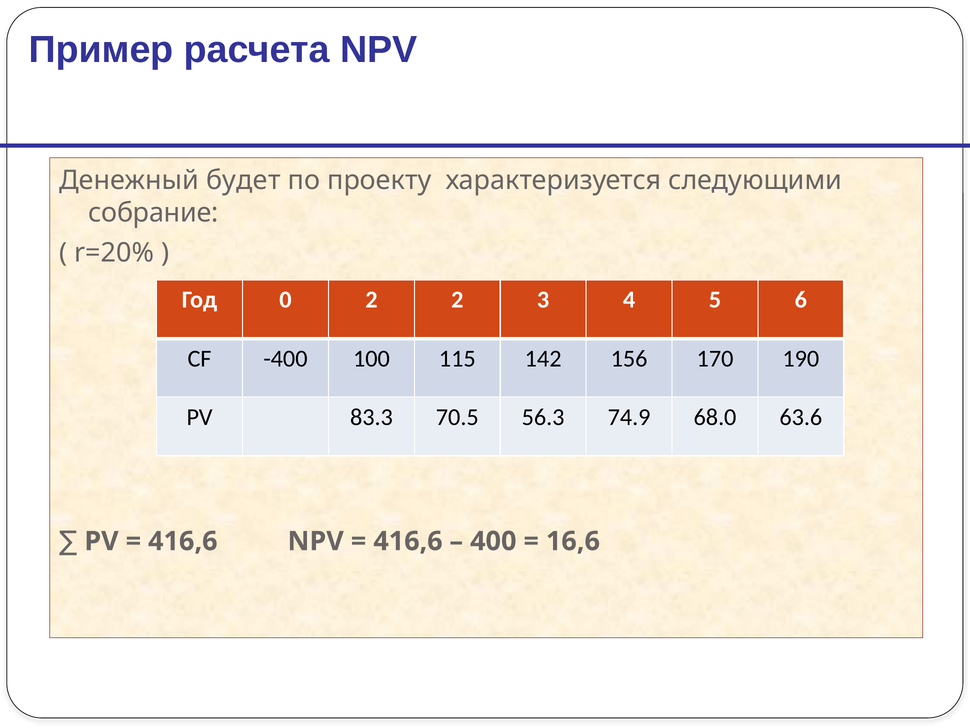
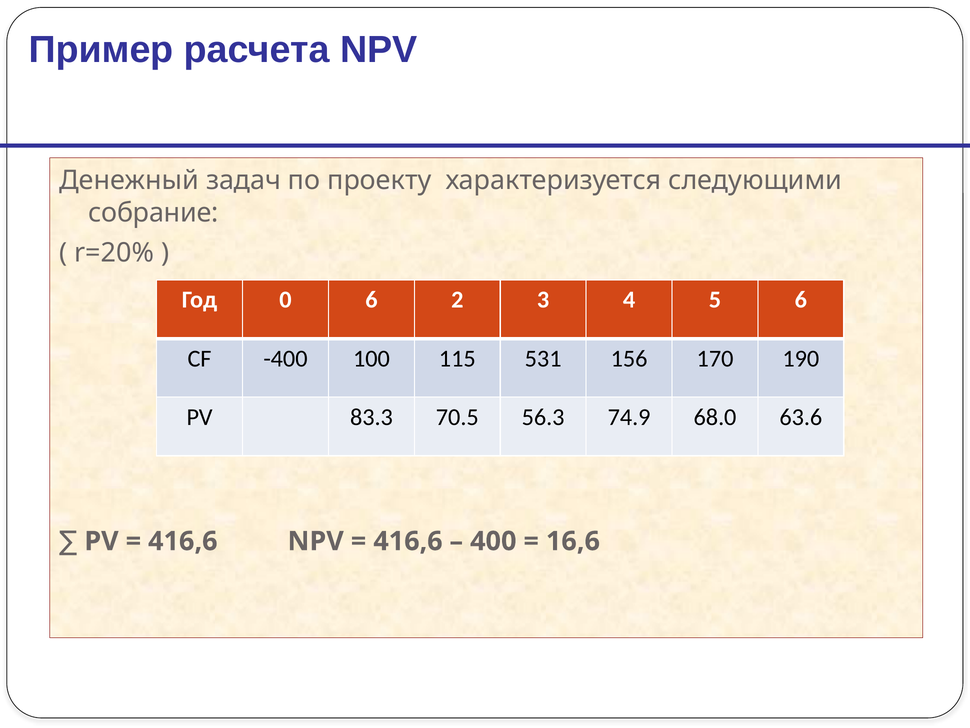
будет: будет -> задач
0 2: 2 -> 6
142: 142 -> 531
